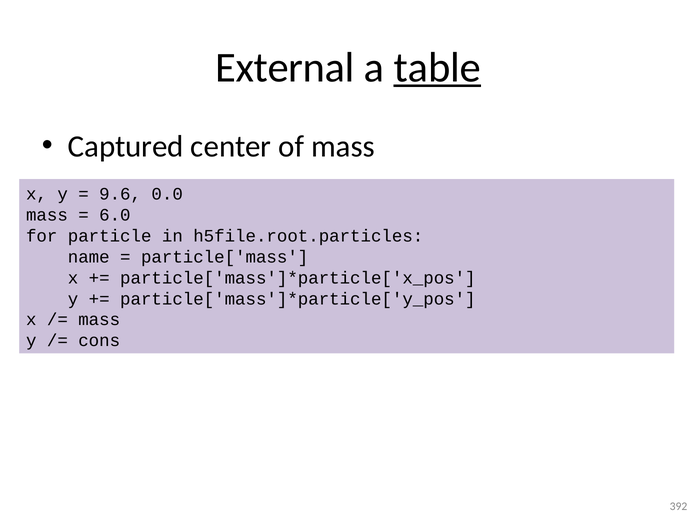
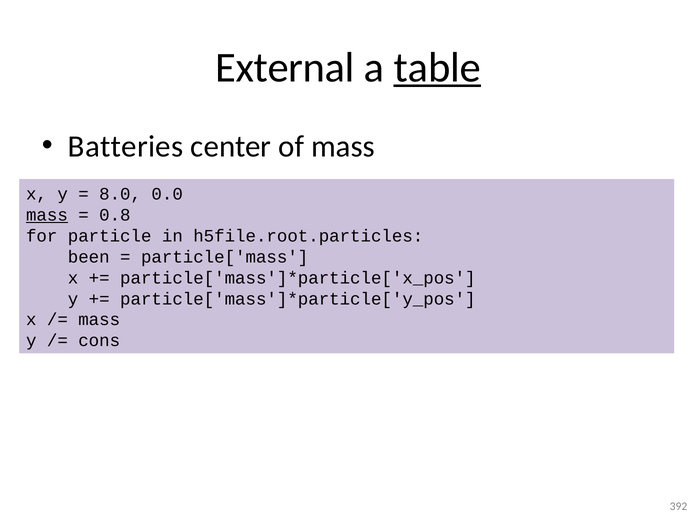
Captured: Captured -> Batteries
9.6: 9.6 -> 8.0
mass at (47, 215) underline: none -> present
6.0: 6.0 -> 0.8
name: name -> been
